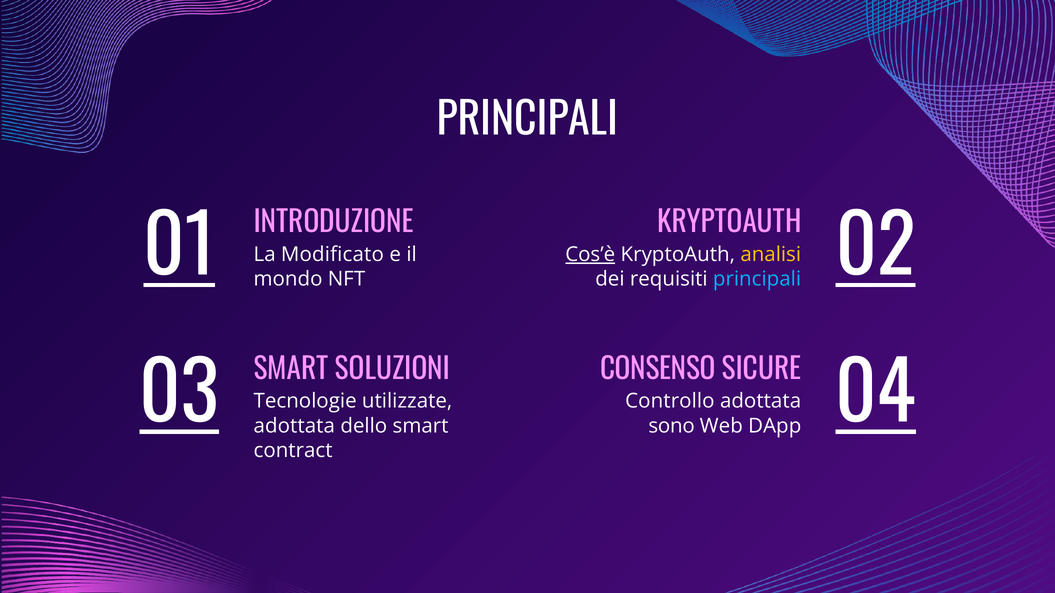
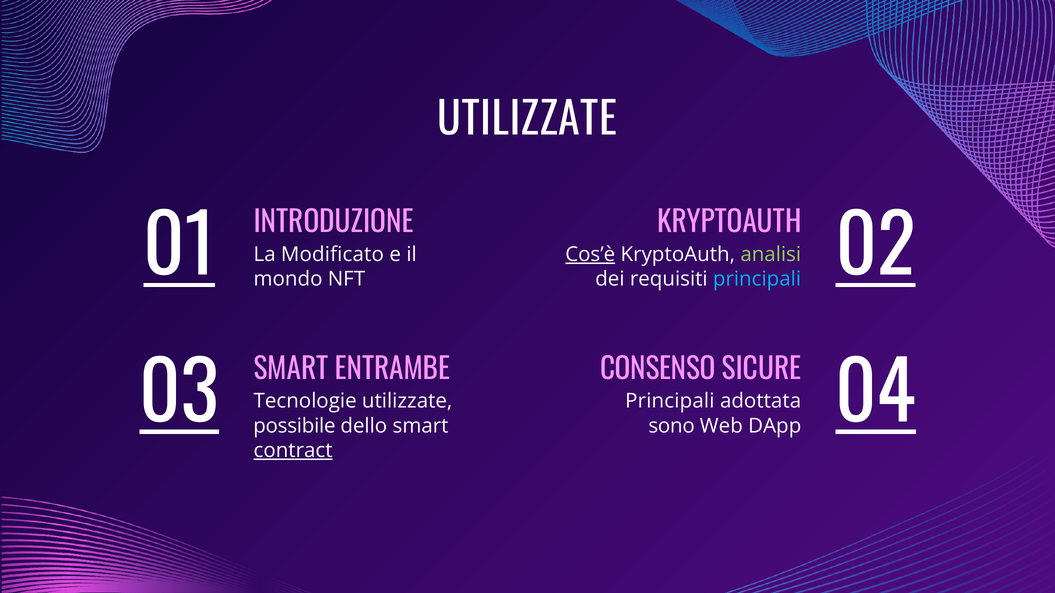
PRINCIPALI at (527, 121): PRINCIPALI -> UTILIZZATE
analisi colour: yellow -> light green
SOLUZIONI: SOLUZIONI -> ENTRAMBE
Controllo at (670, 401): Controllo -> Principali
adottata at (294, 426): adottata -> possibile
contract underline: none -> present
